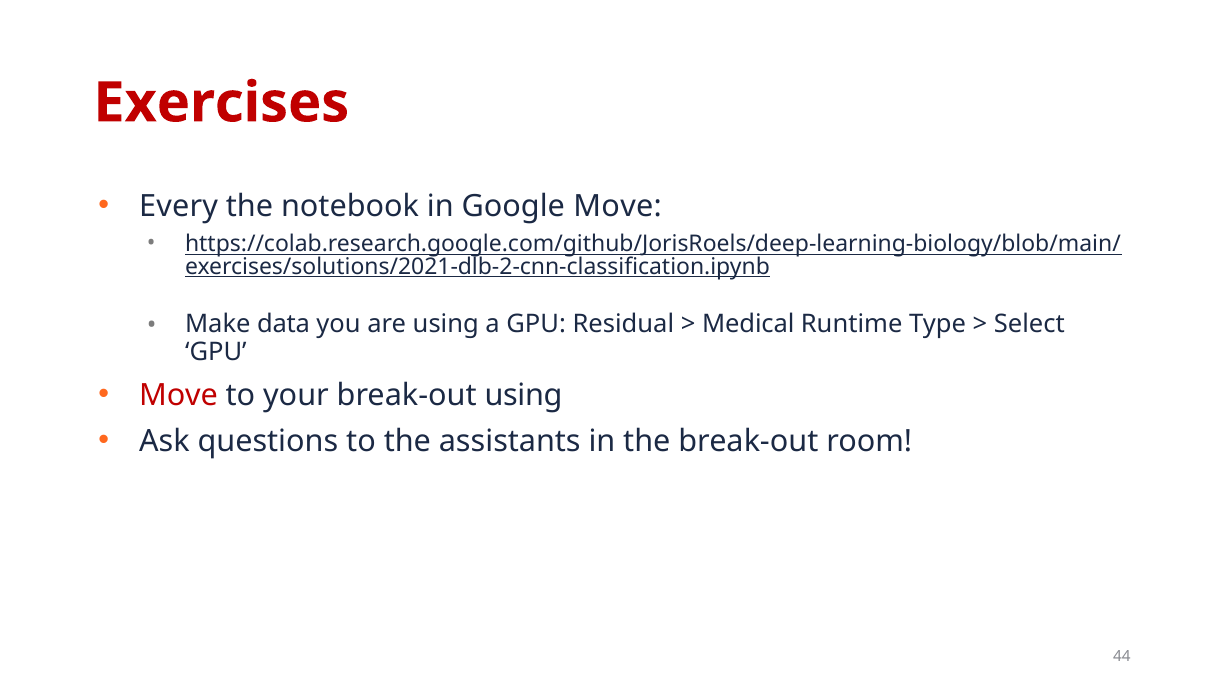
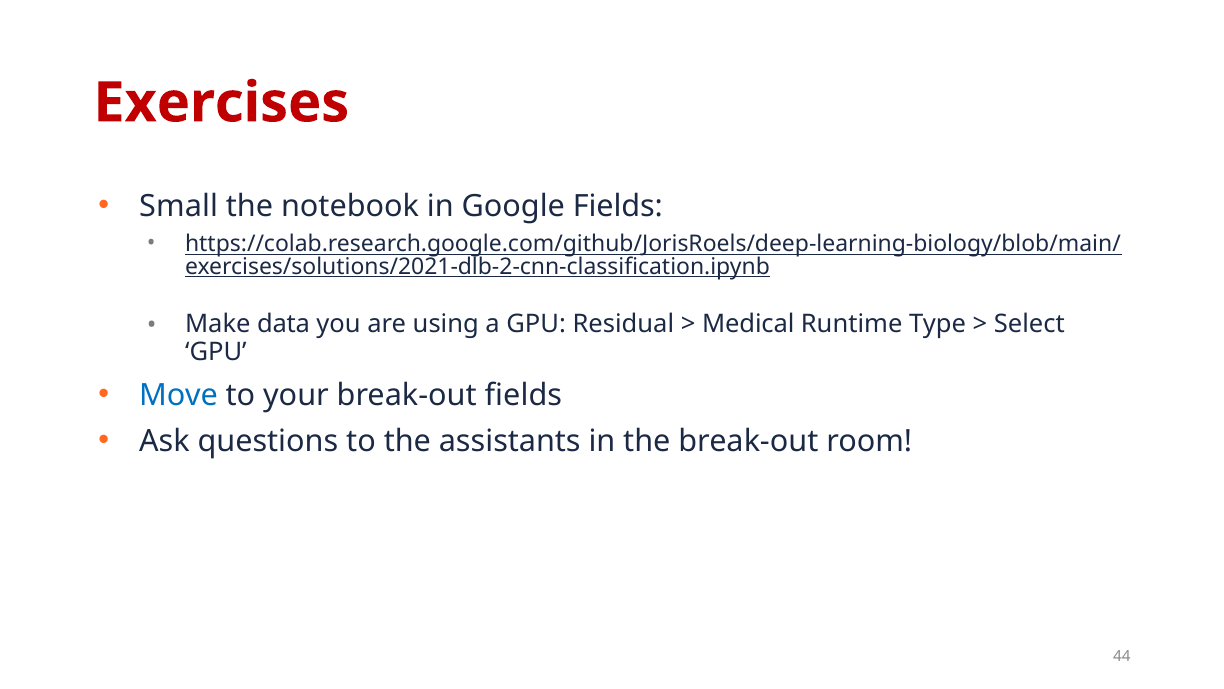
Every: Every -> Small
Google Move: Move -> Fields
Move at (179, 395) colour: red -> blue
break-out using: using -> fields
